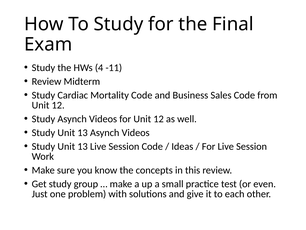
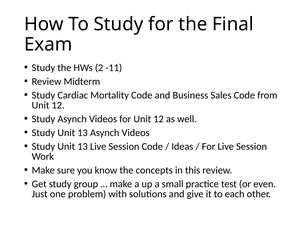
4: 4 -> 2
